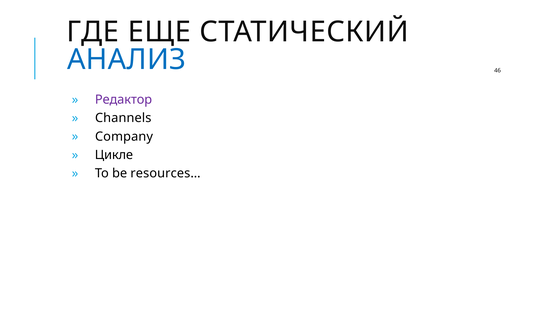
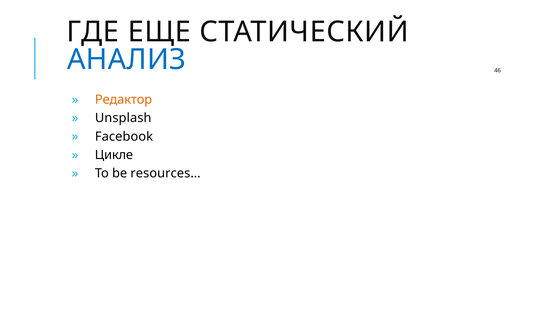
Редактор colour: purple -> orange
Channels: Channels -> Unsplash
Company: Company -> Facebook
